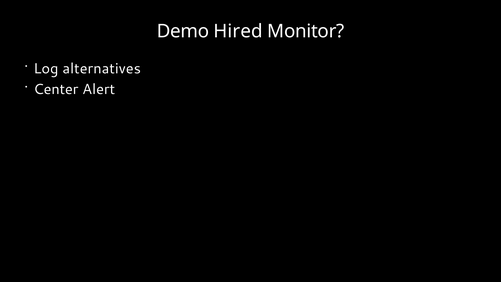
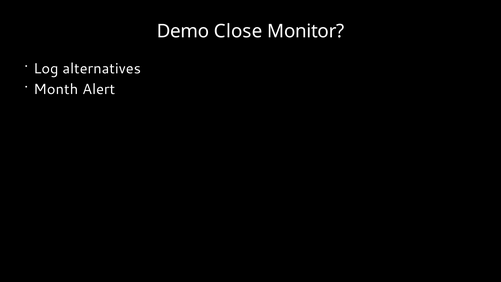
Hired: Hired -> Close
Center: Center -> Month
